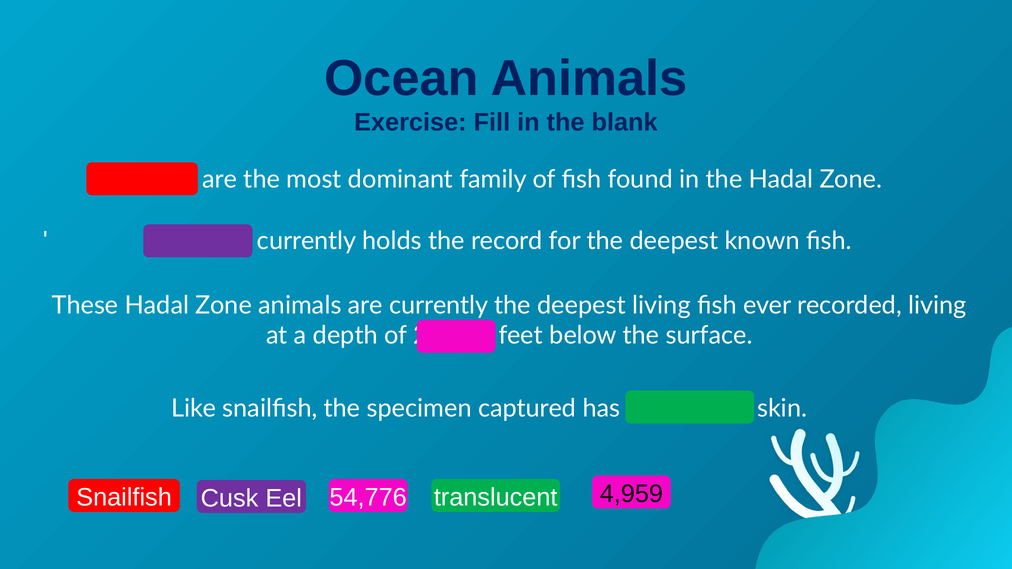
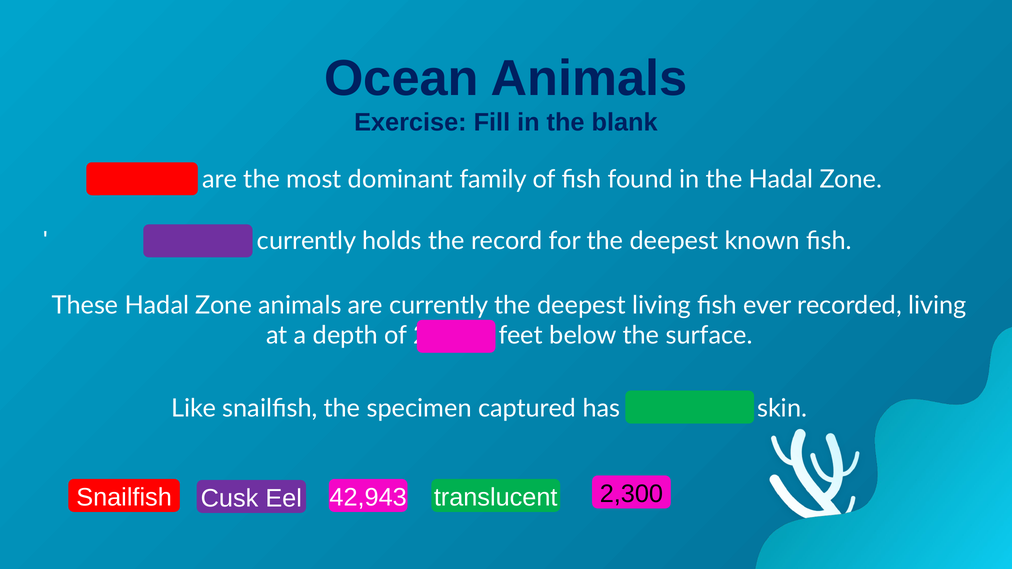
54,776: 54,776 -> 42,943
4,959: 4,959 -> 2,300
